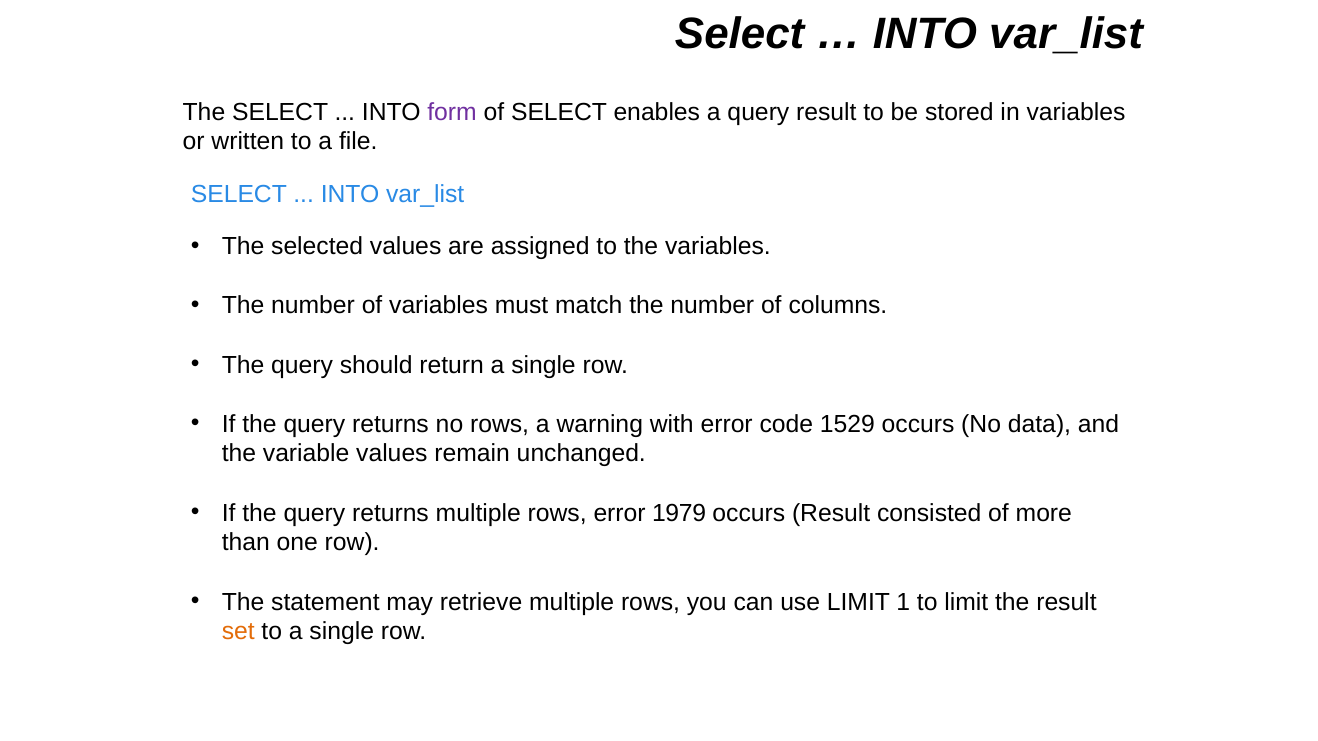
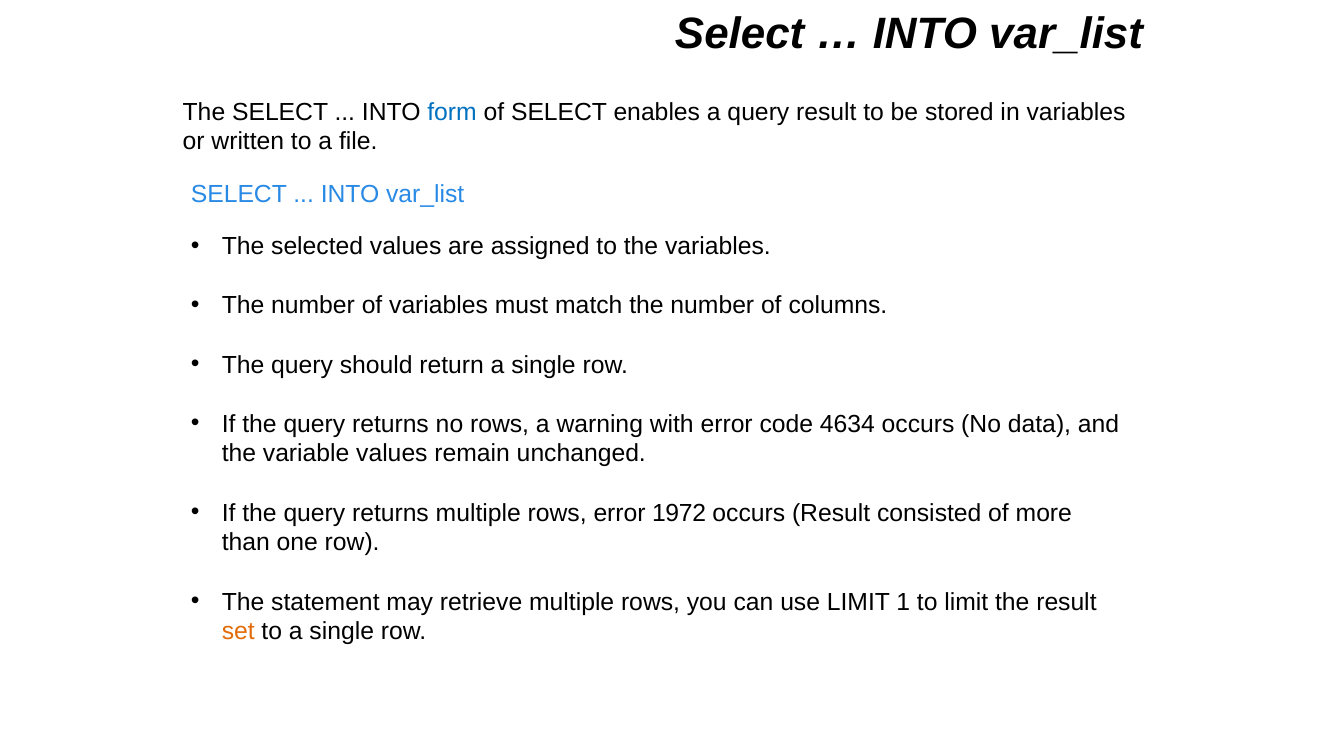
form colour: purple -> blue
1529: 1529 -> 4634
1979: 1979 -> 1972
